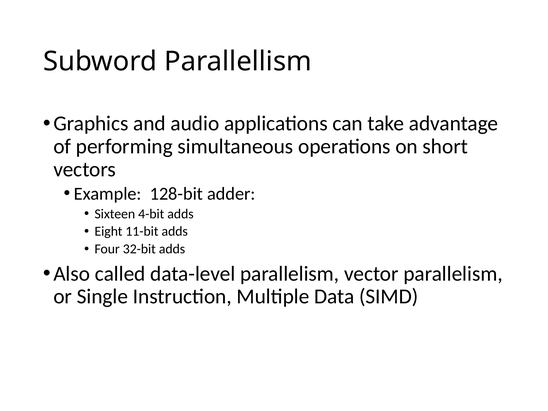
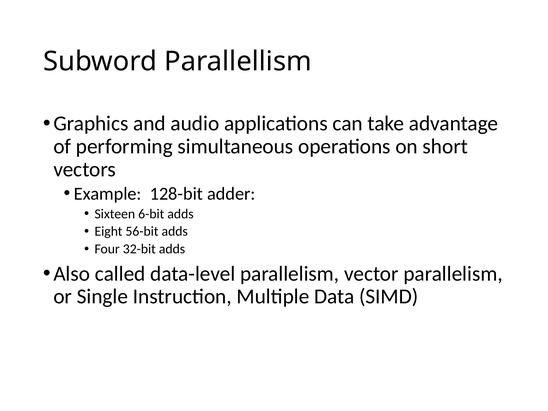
4-bit: 4-bit -> 6-bit
11-bit: 11-bit -> 56-bit
